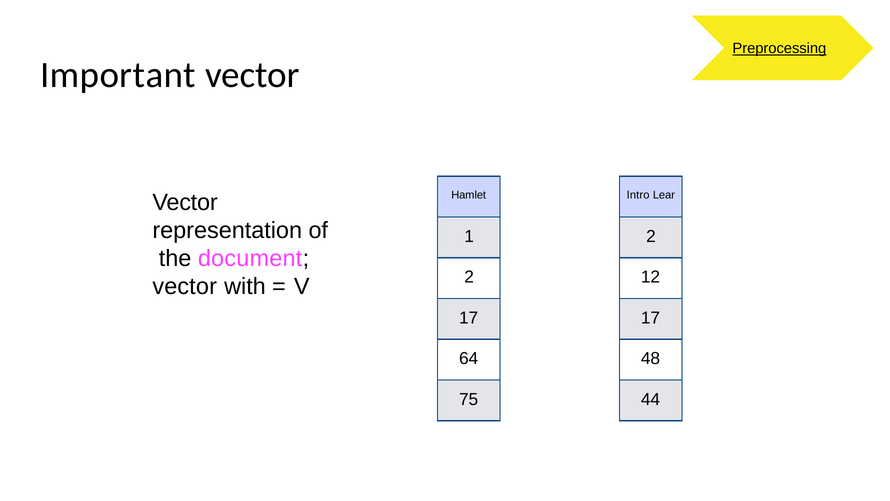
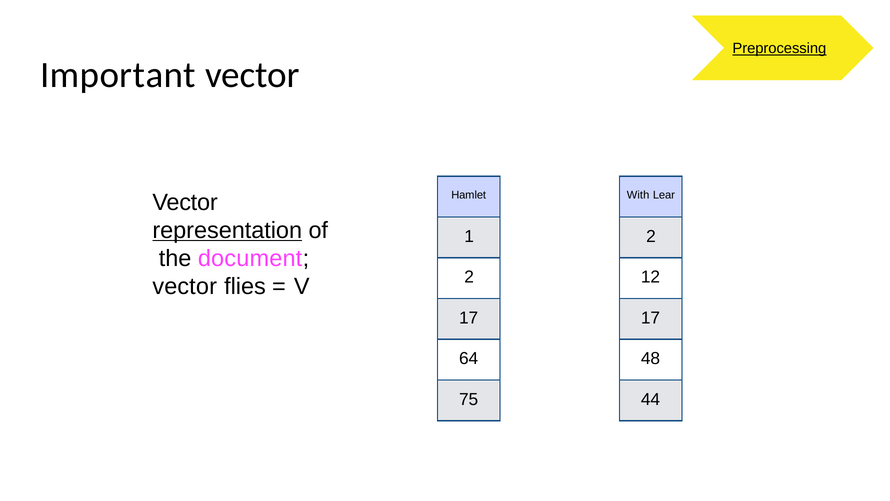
Intro: Intro -> With
representation underline: none -> present
with: with -> flies
